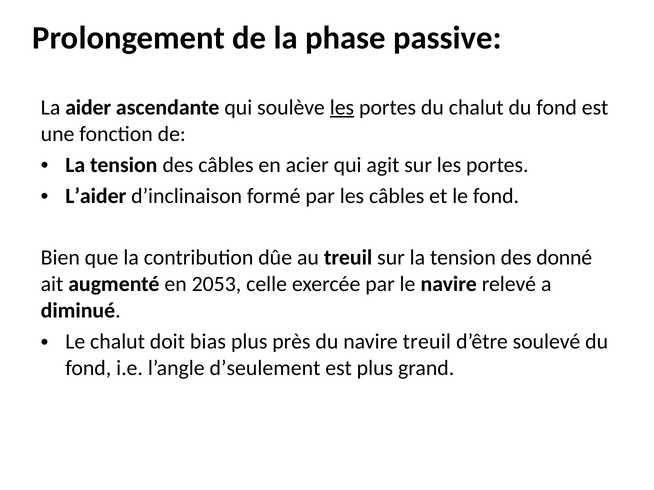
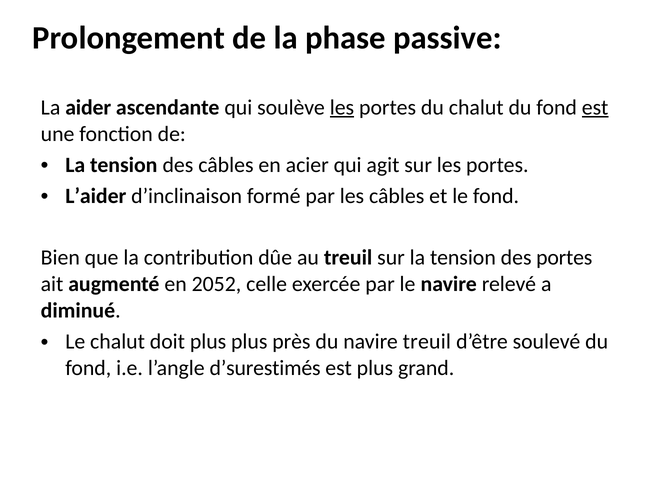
est at (595, 108) underline: none -> present
des donné: donné -> portes
2053: 2053 -> 2052
doit bias: bias -> plus
d’seulement: d’seulement -> d’surestimés
